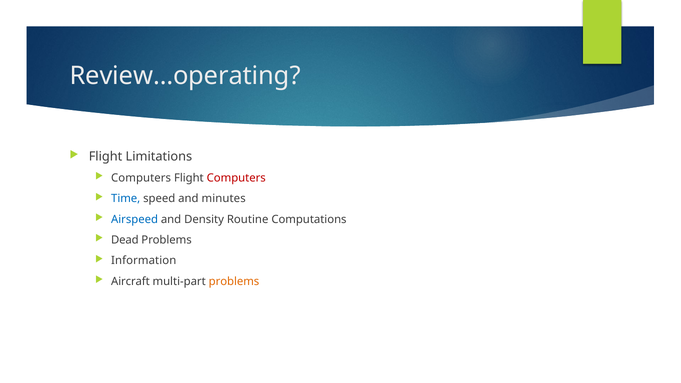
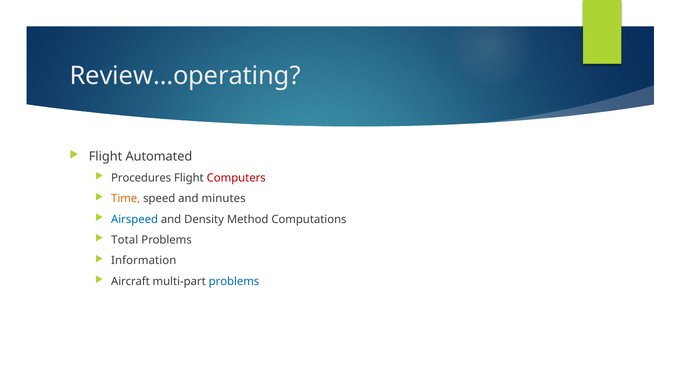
Limitations: Limitations -> Automated
Computers at (141, 178): Computers -> Procedures
Time colour: blue -> orange
Routine: Routine -> Method
Dead: Dead -> Total
problems at (234, 281) colour: orange -> blue
